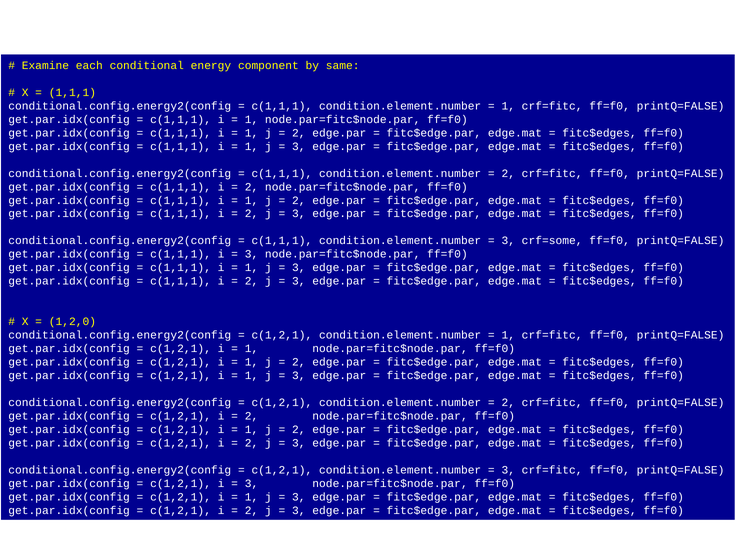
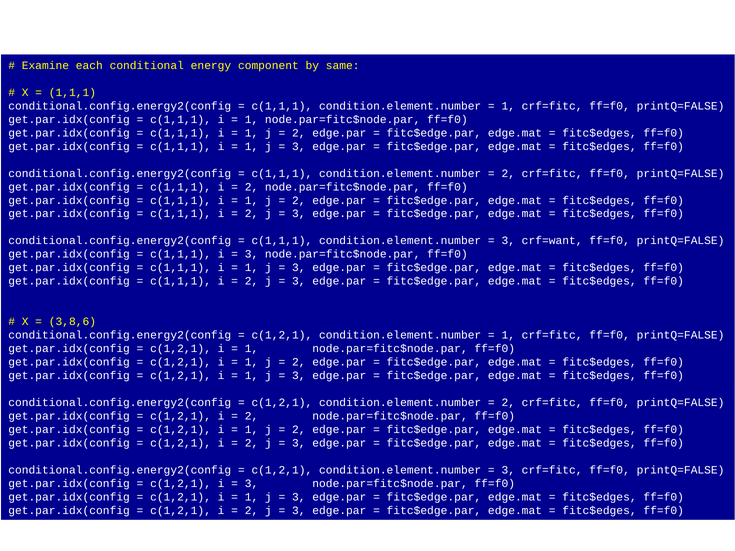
crf=some: crf=some -> crf=want
1,2,0: 1,2,0 -> 3,8,6
